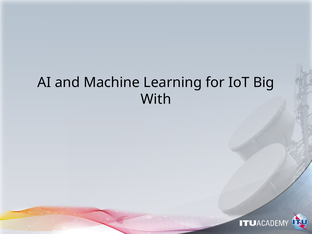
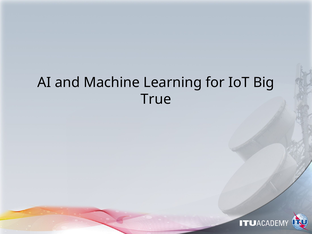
With: With -> True
